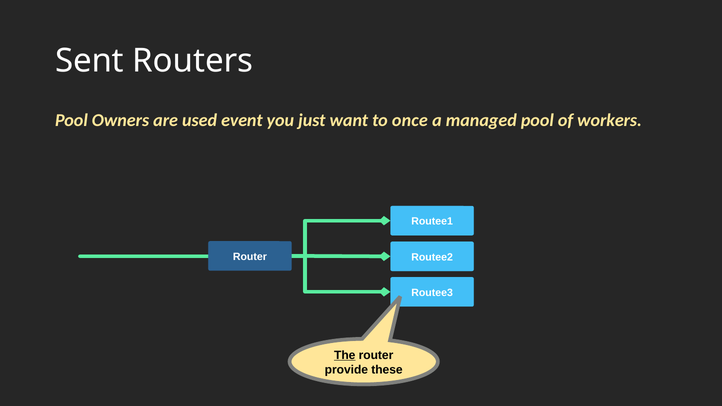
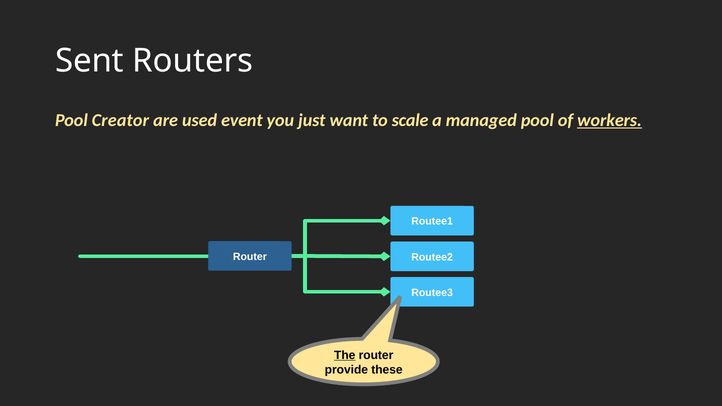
Owners: Owners -> Creator
once: once -> scale
workers underline: none -> present
